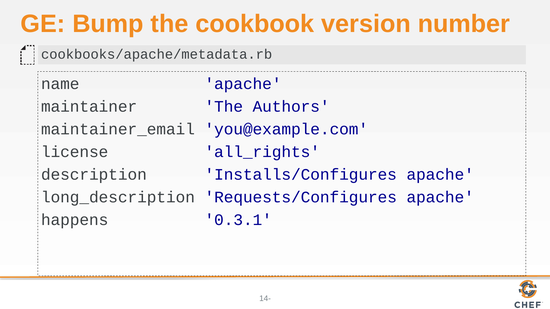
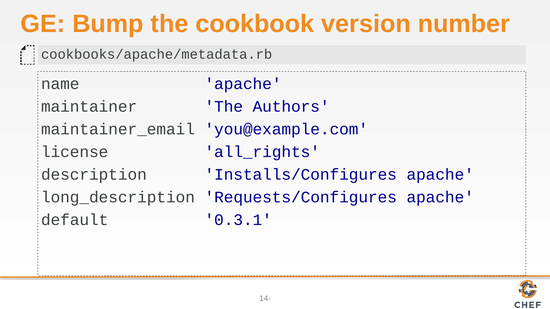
happens: happens -> default
